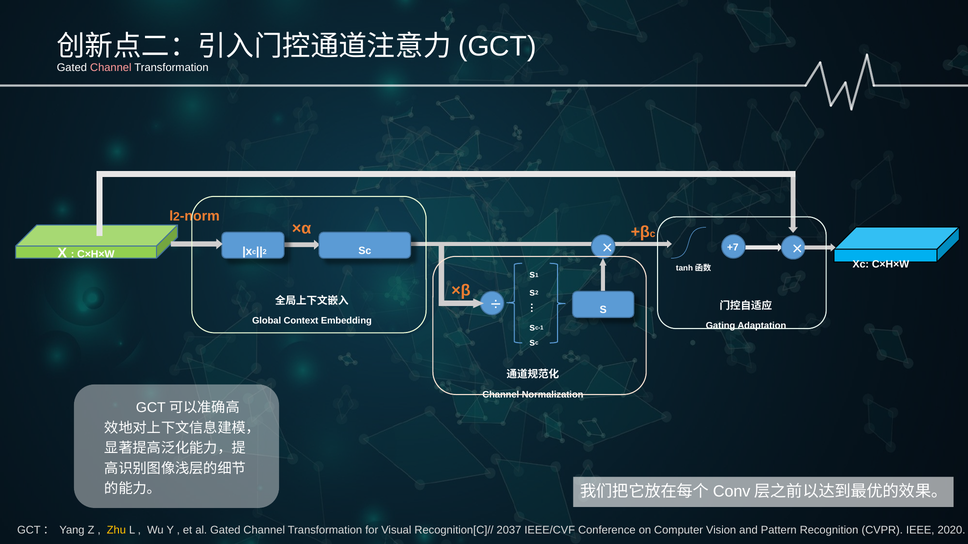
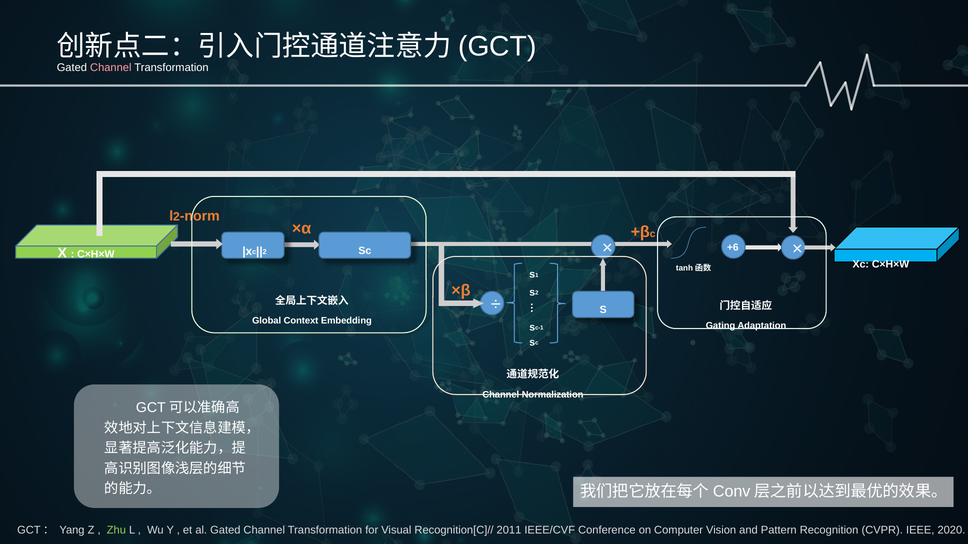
+7: +7 -> +6
Zhu colour: yellow -> light green
2037: 2037 -> 2011
